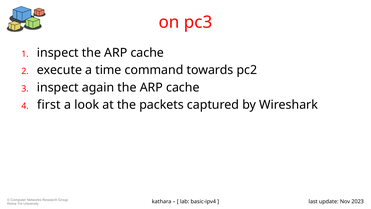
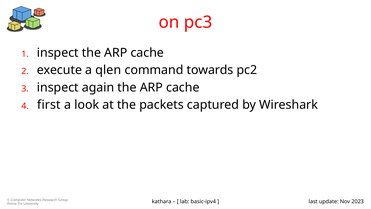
time: time -> qlen
